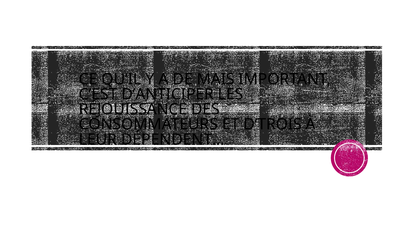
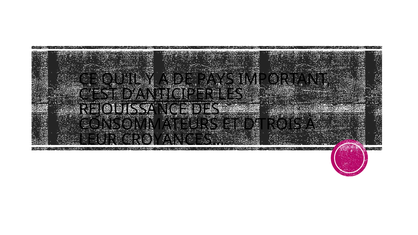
MAIS: MAIS -> PAYS
D’ANTICIPER underline: none -> present
DÉPENDENT…: DÉPENDENT… -> CROYANCES…
